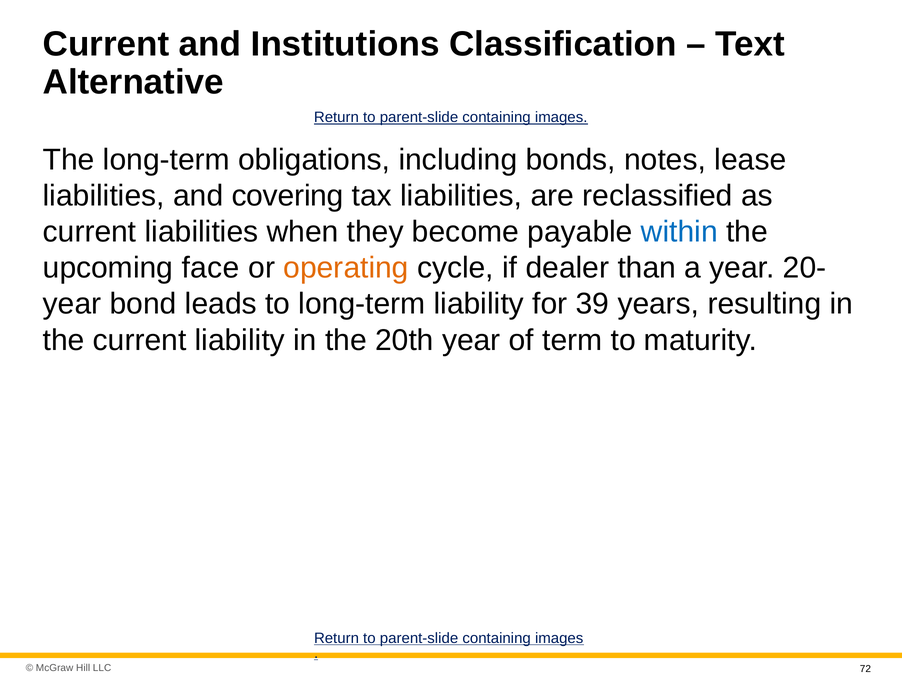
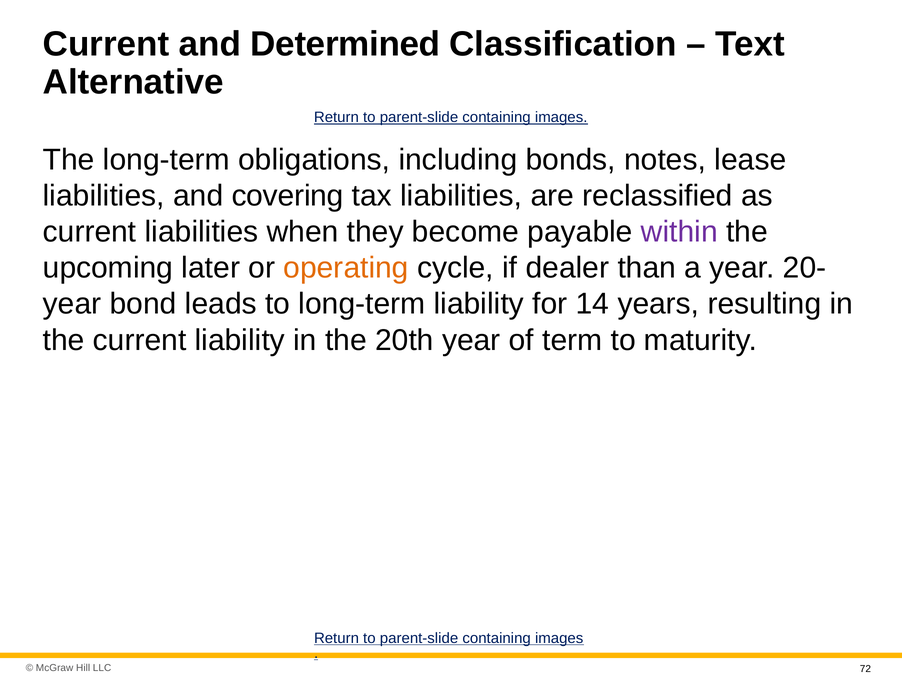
Institutions: Institutions -> Determined
within colour: blue -> purple
face: face -> later
39: 39 -> 14
